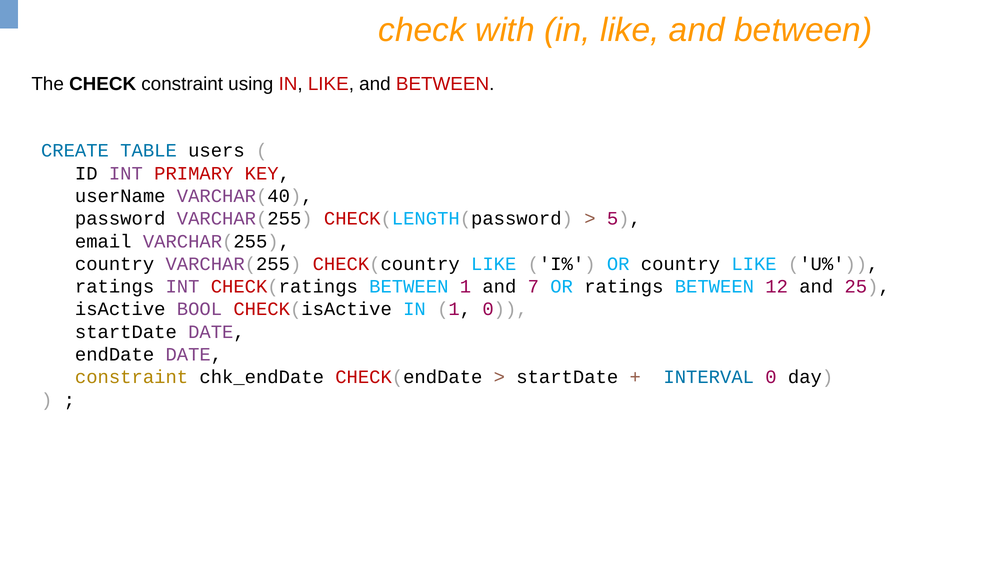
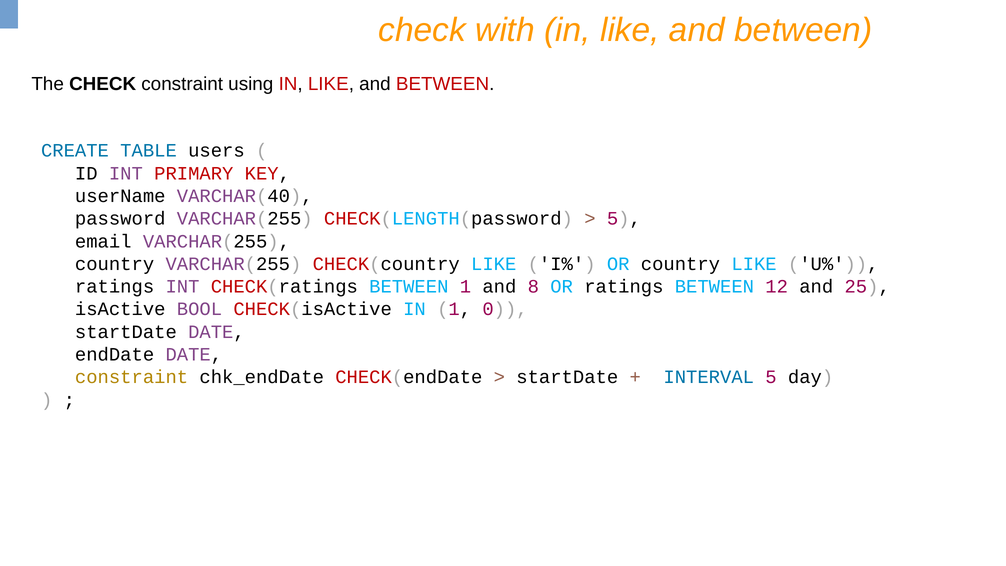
7: 7 -> 8
INTERVAL 0: 0 -> 5
